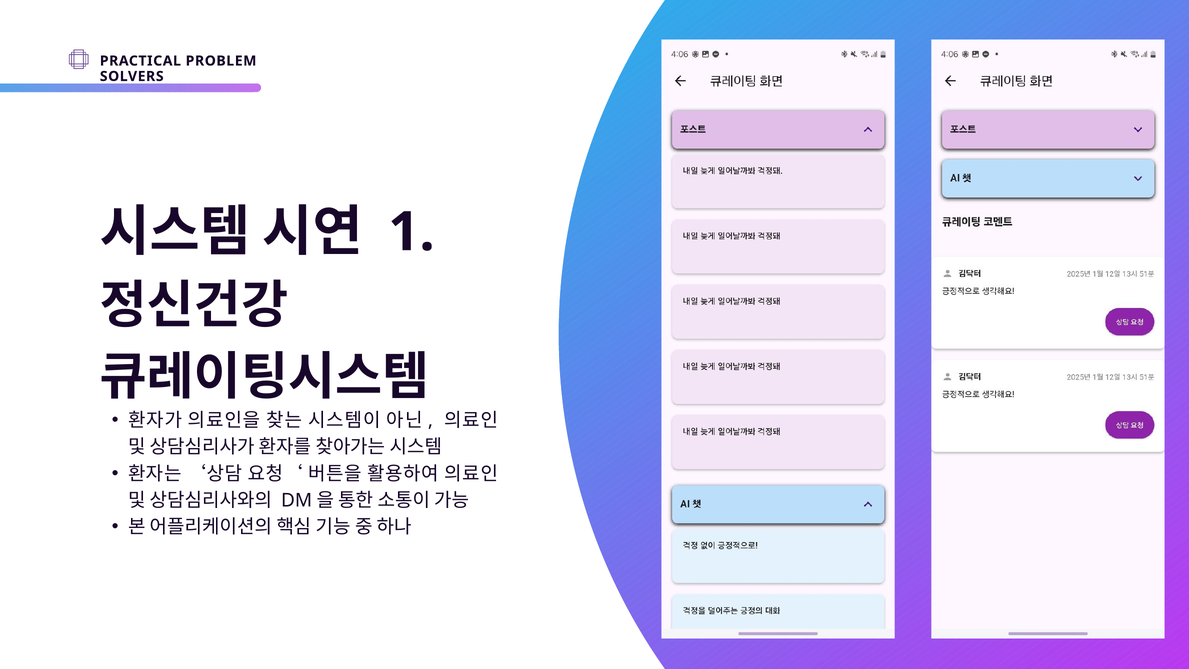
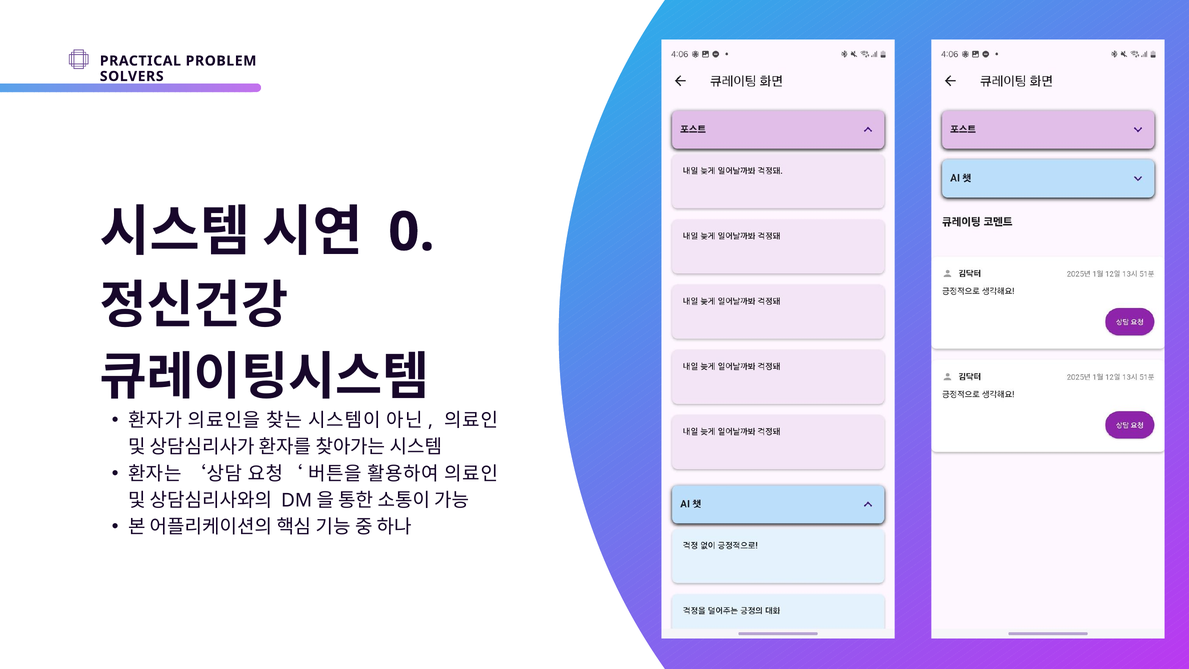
1: 1 -> 0
